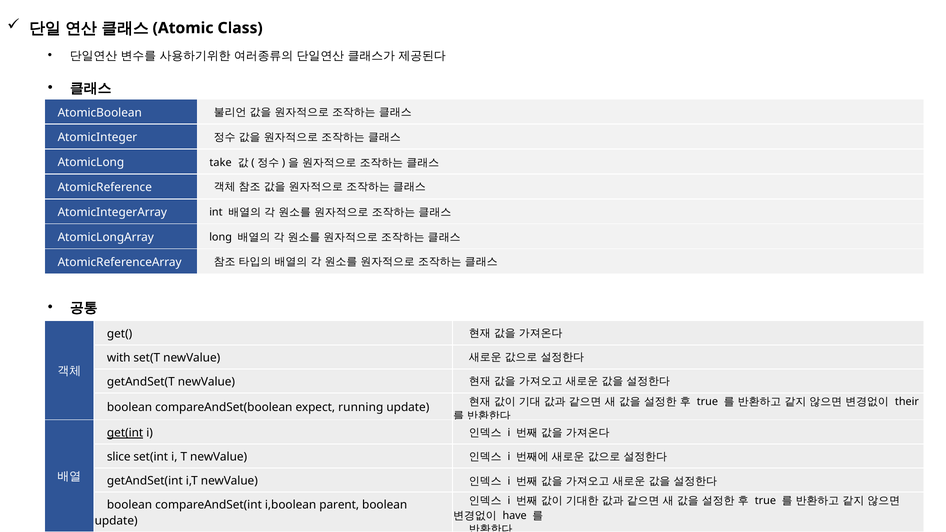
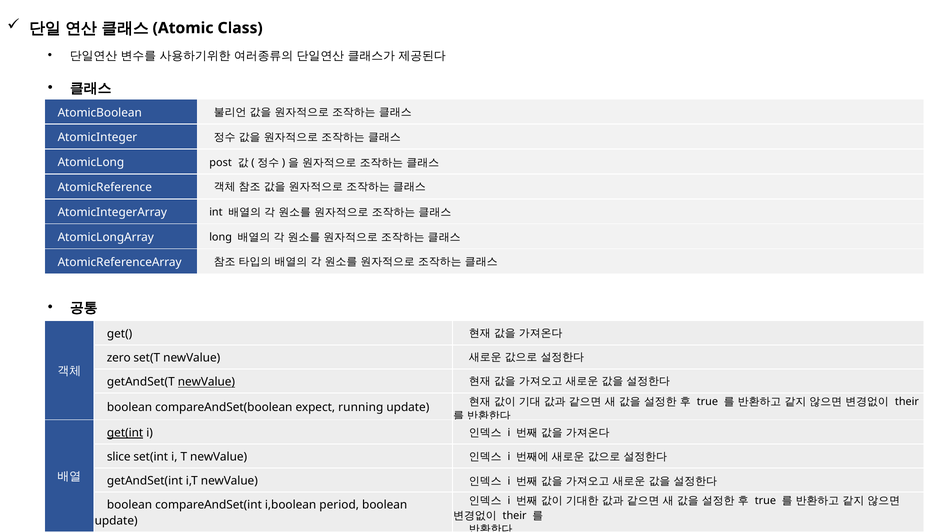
take: take -> post
with: with -> zero
newValue at (206, 382) underline: none -> present
parent: parent -> period
have at (515, 516): have -> their
